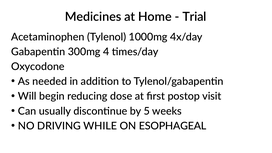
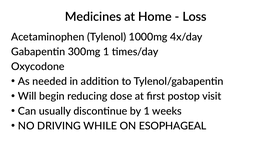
Trial: Trial -> Loss
300mg 4: 4 -> 1
by 5: 5 -> 1
